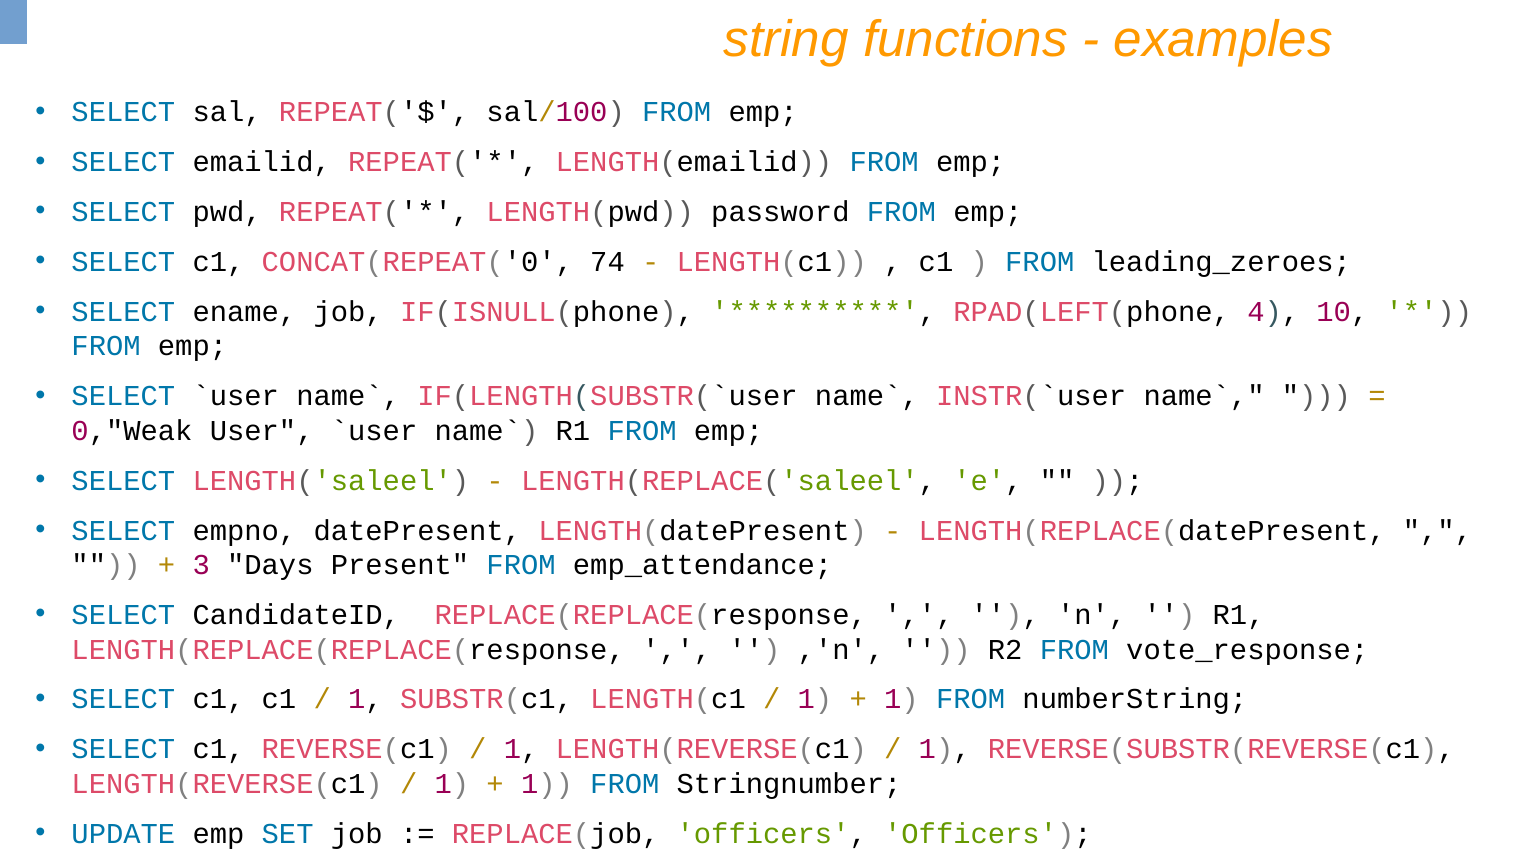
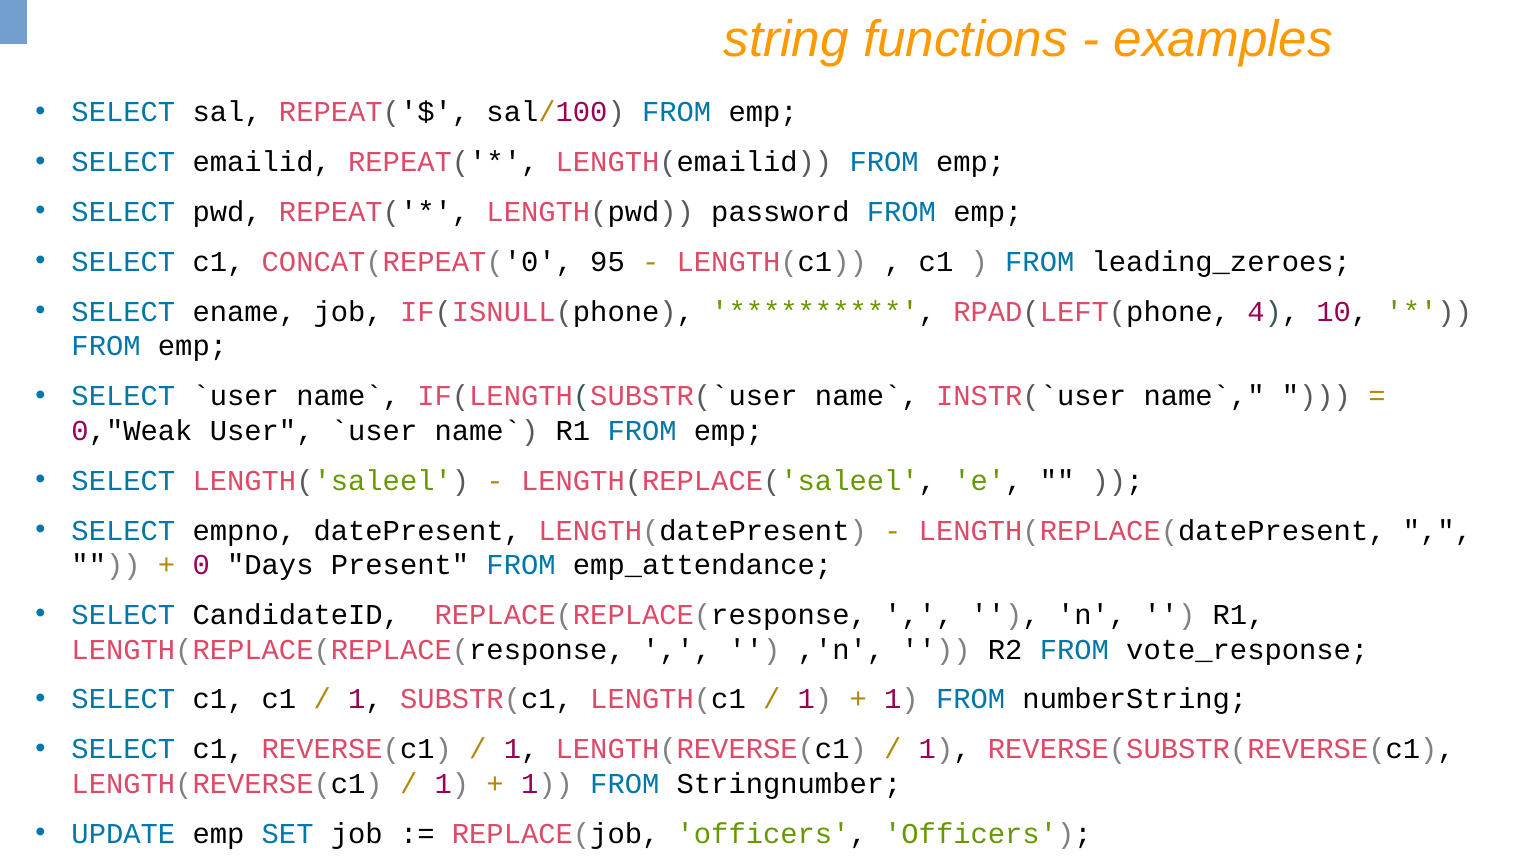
74: 74 -> 95
3: 3 -> 0
